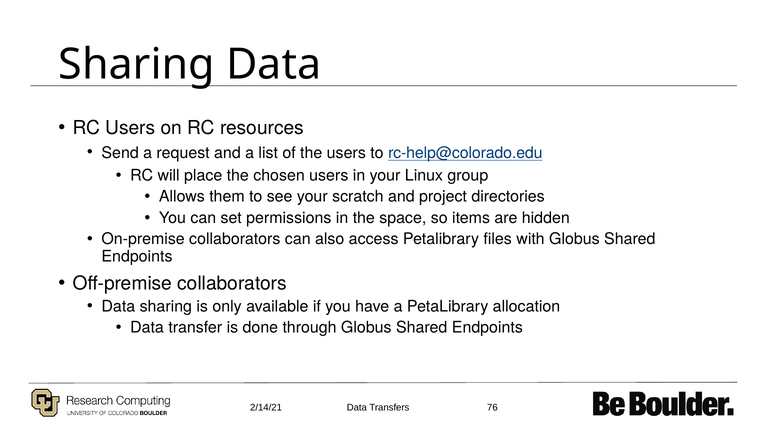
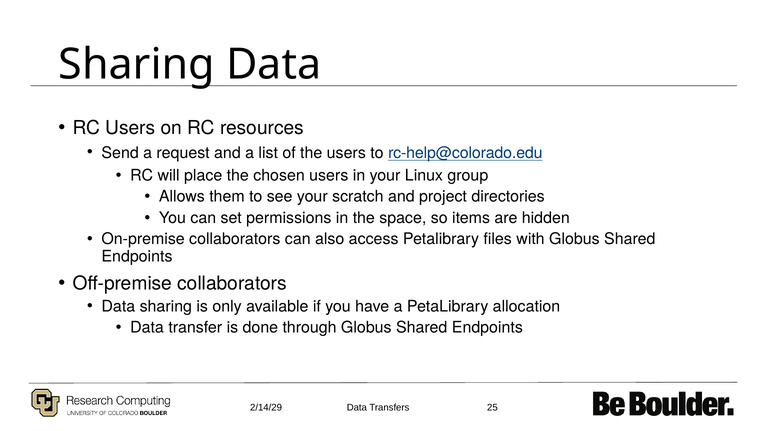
2/14/21: 2/14/21 -> 2/14/29
76: 76 -> 25
